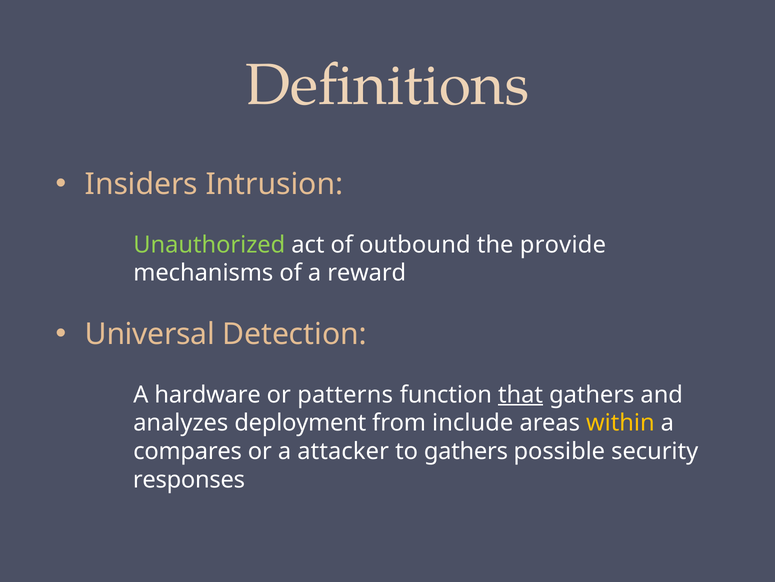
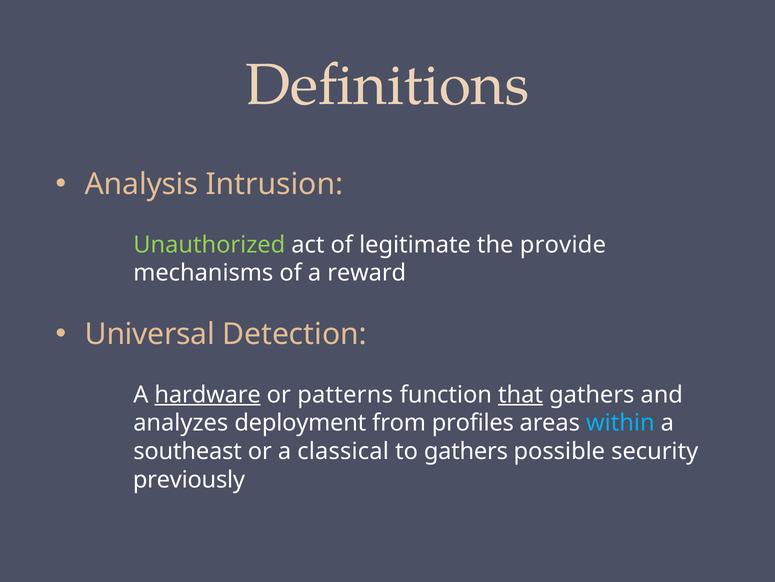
Insiders: Insiders -> Analysis
outbound: outbound -> legitimate
hardware underline: none -> present
include: include -> profiles
within colour: yellow -> light blue
compares: compares -> southeast
attacker: attacker -> classical
responses: responses -> previously
